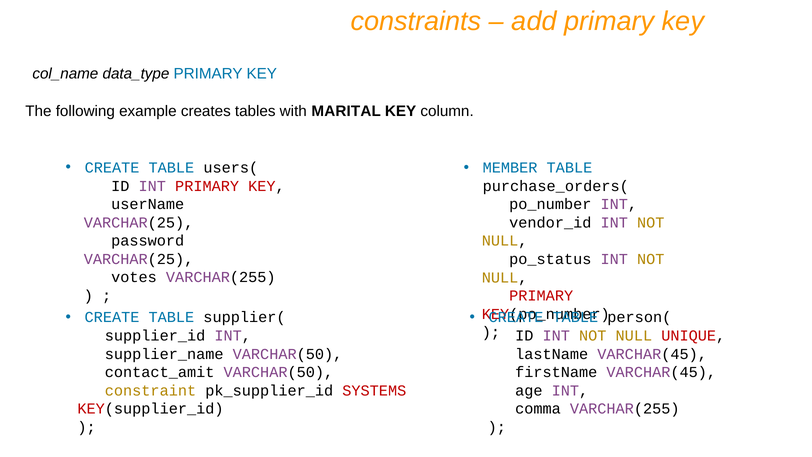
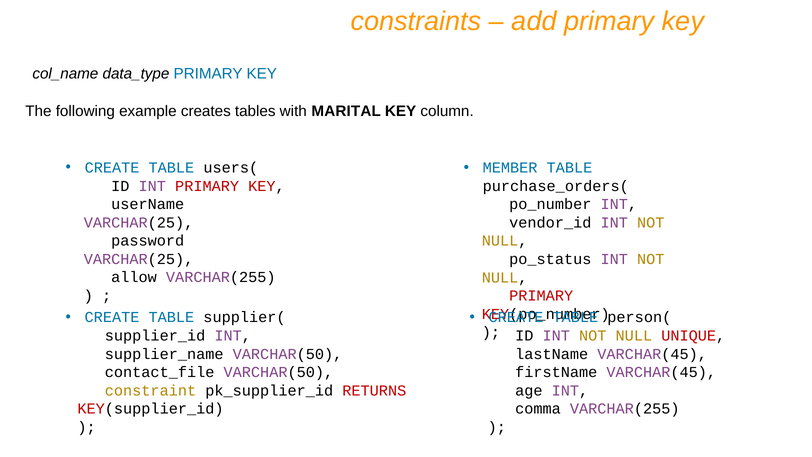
votes: votes -> allow
contact_amit: contact_amit -> contact_file
SYSTEMS: SYSTEMS -> RETURNS
